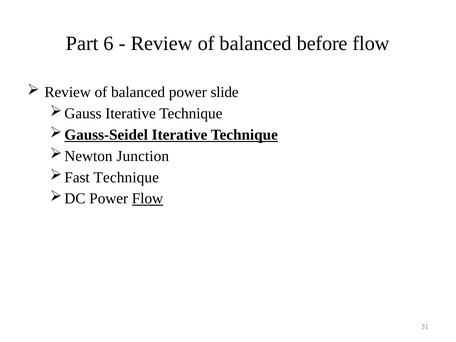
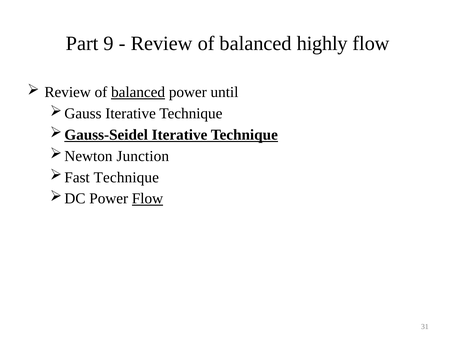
6: 6 -> 9
before: before -> highly
balanced at (138, 92) underline: none -> present
slide: slide -> until
